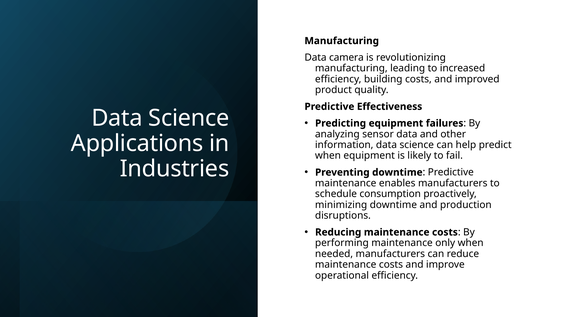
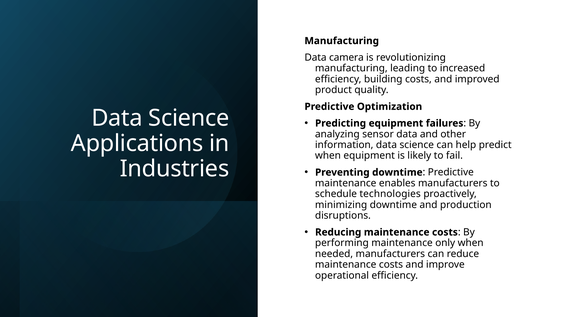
Effectiveness: Effectiveness -> Optimization
consumption: consumption -> technologies
